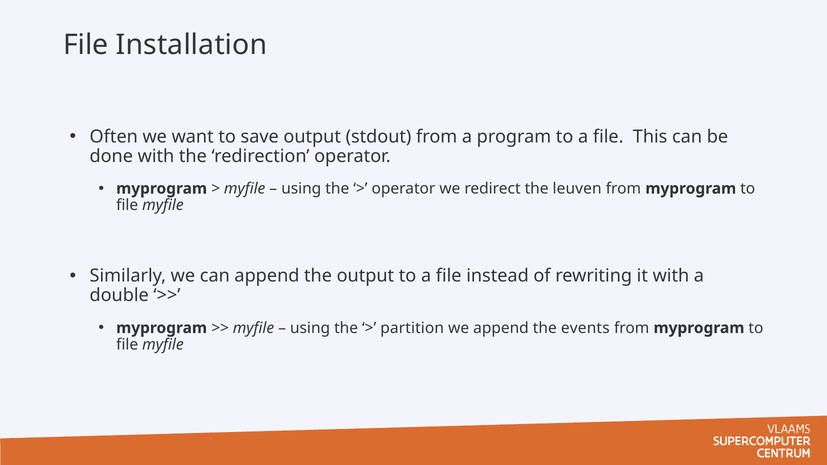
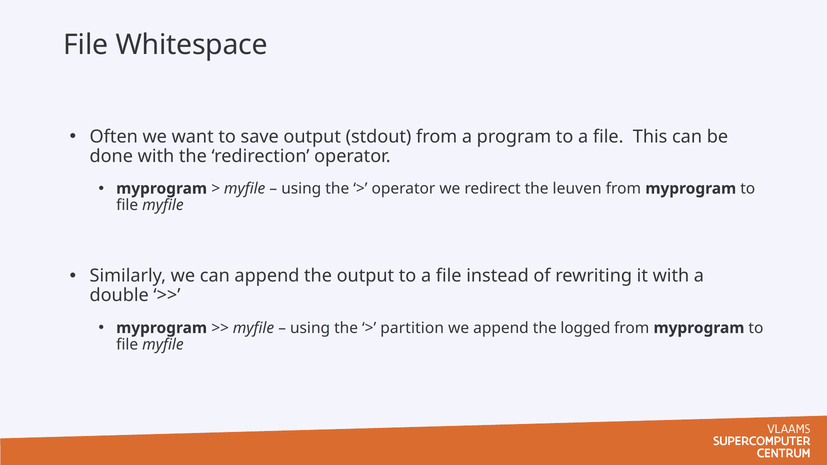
Installation: Installation -> Whitespace
events: events -> logged
